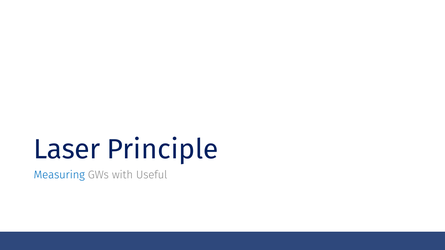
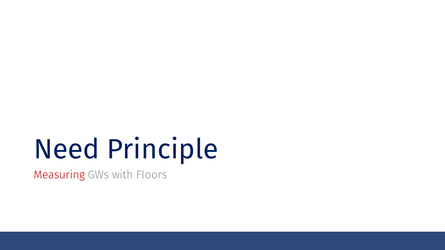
Laser: Laser -> Need
Measuring colour: blue -> red
Useful: Useful -> Floors
